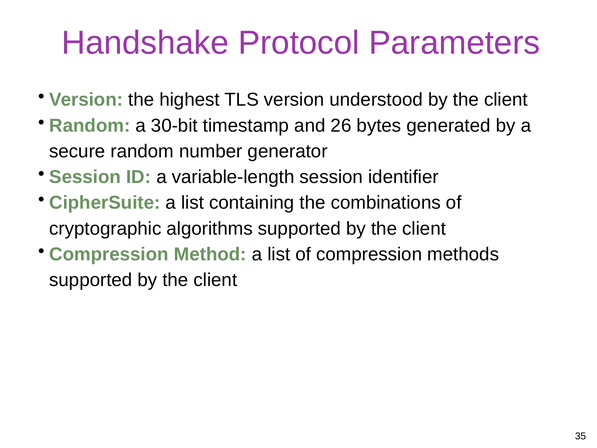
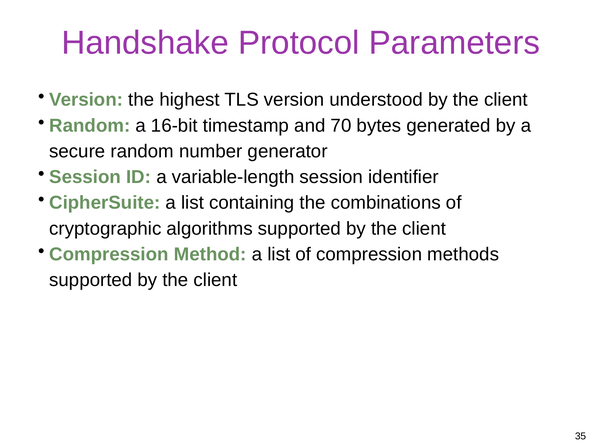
30-bit: 30-bit -> 16-bit
26: 26 -> 70
